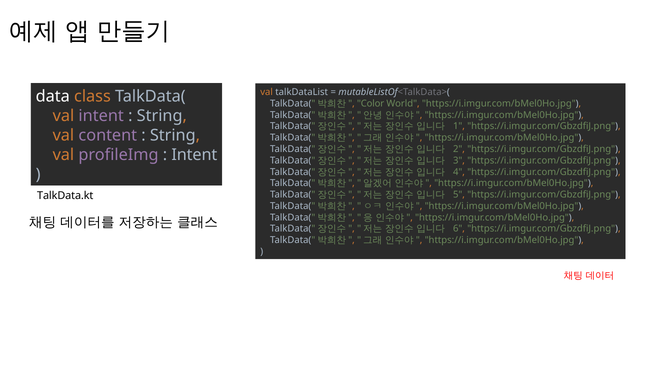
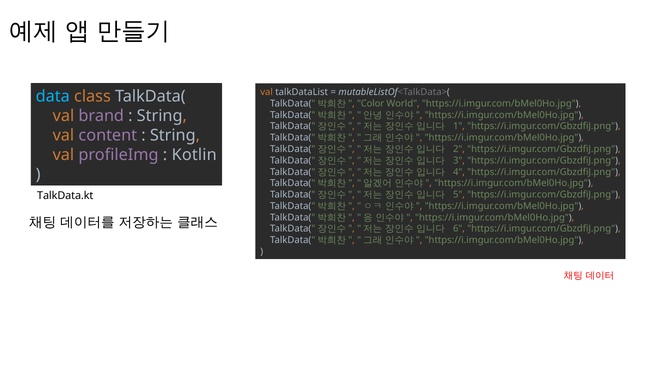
data colour: white -> light blue
val intent: intent -> brand
Intent at (194, 155): Intent -> Kotlin
